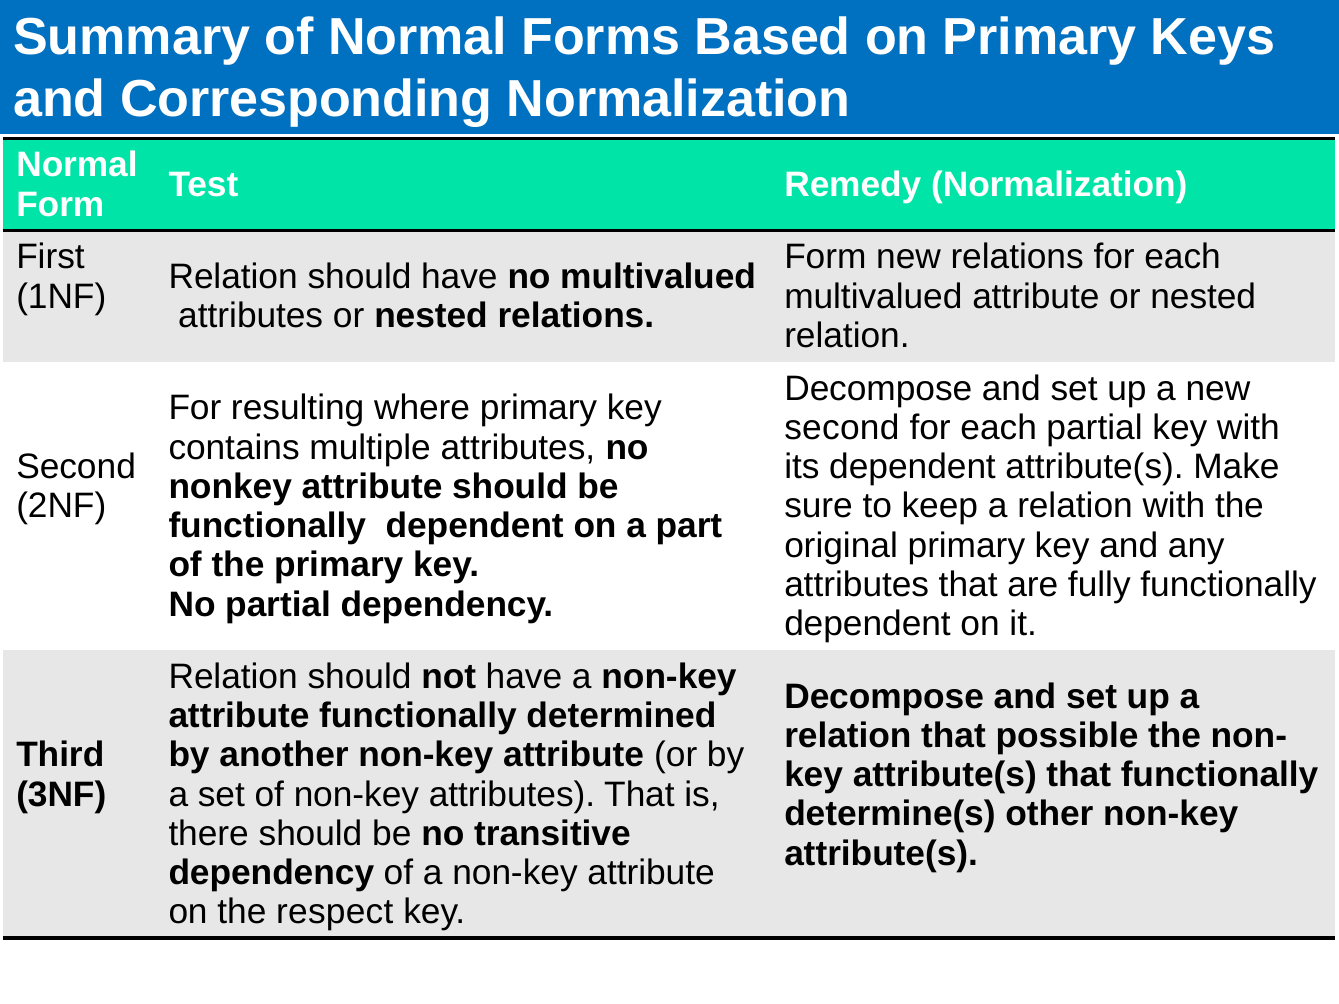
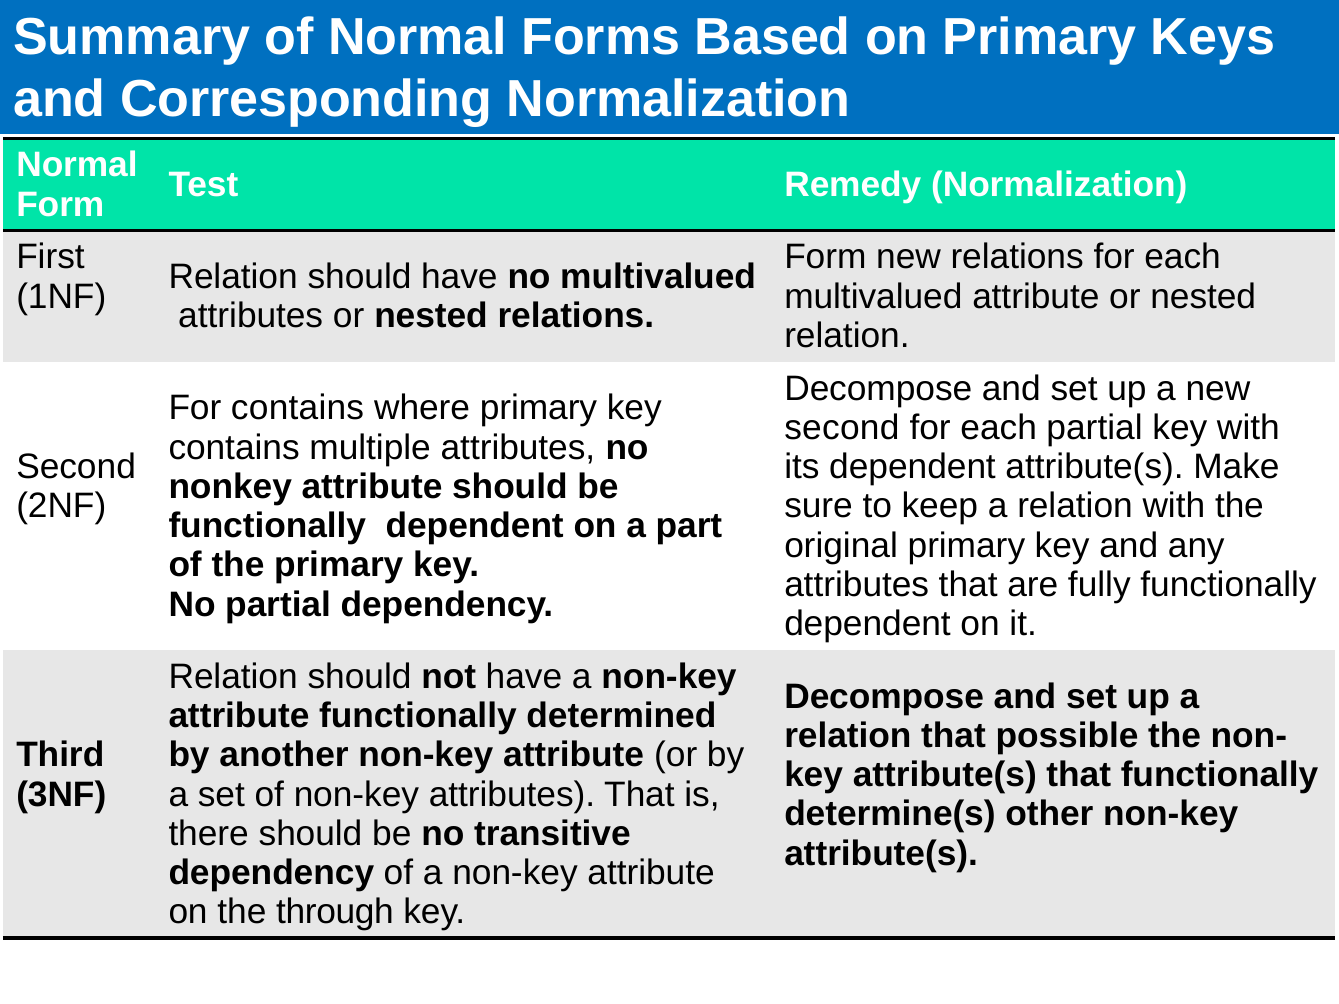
For resulting: resulting -> contains
respect: respect -> through
